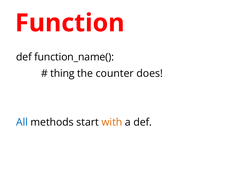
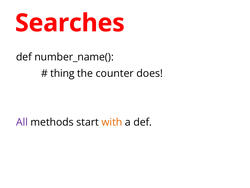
Function: Function -> Searches
function_name(: function_name( -> number_name(
All colour: blue -> purple
